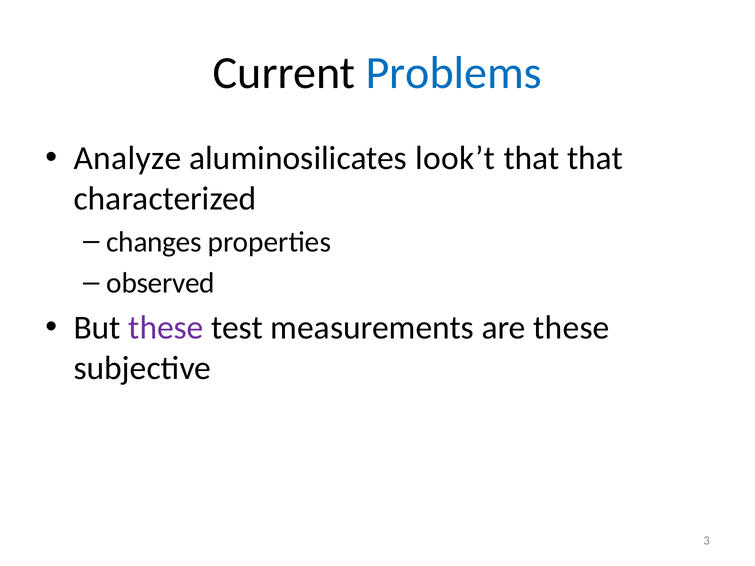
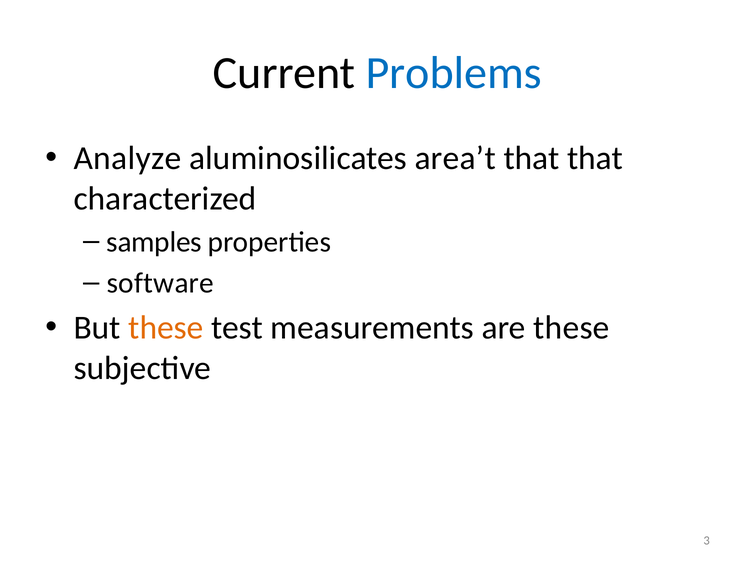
look’t: look’t -> area’t
changes: changes -> samples
observed: observed -> software
these at (166, 328) colour: purple -> orange
